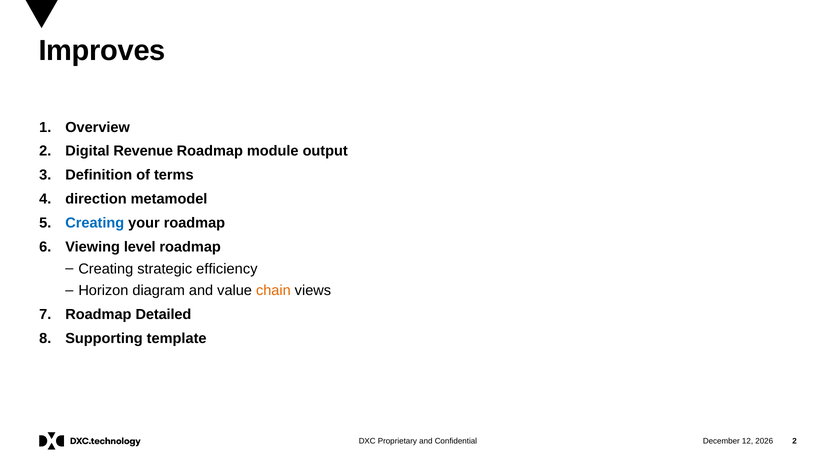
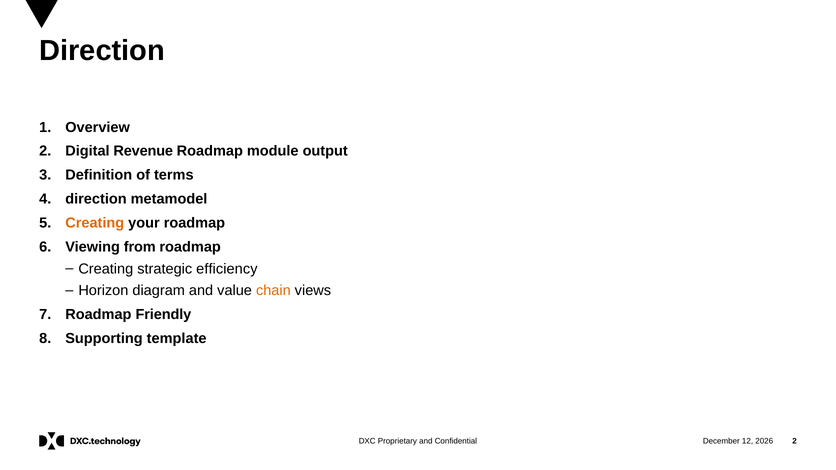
Improves at (102, 51): Improves -> Direction
Creating at (95, 223) colour: blue -> orange
level: level -> from
Detailed: Detailed -> Friendly
